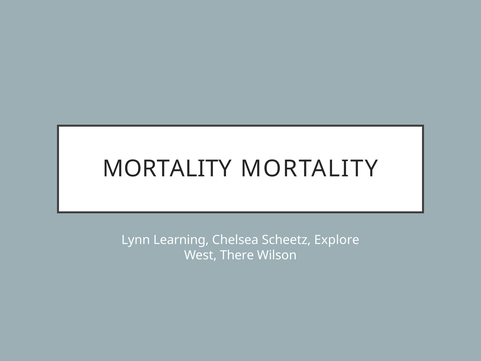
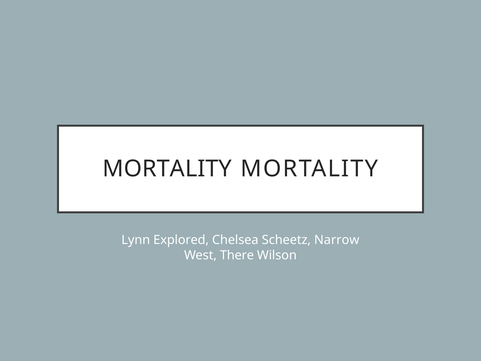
Learning: Learning -> Explored
Explore: Explore -> Narrow
